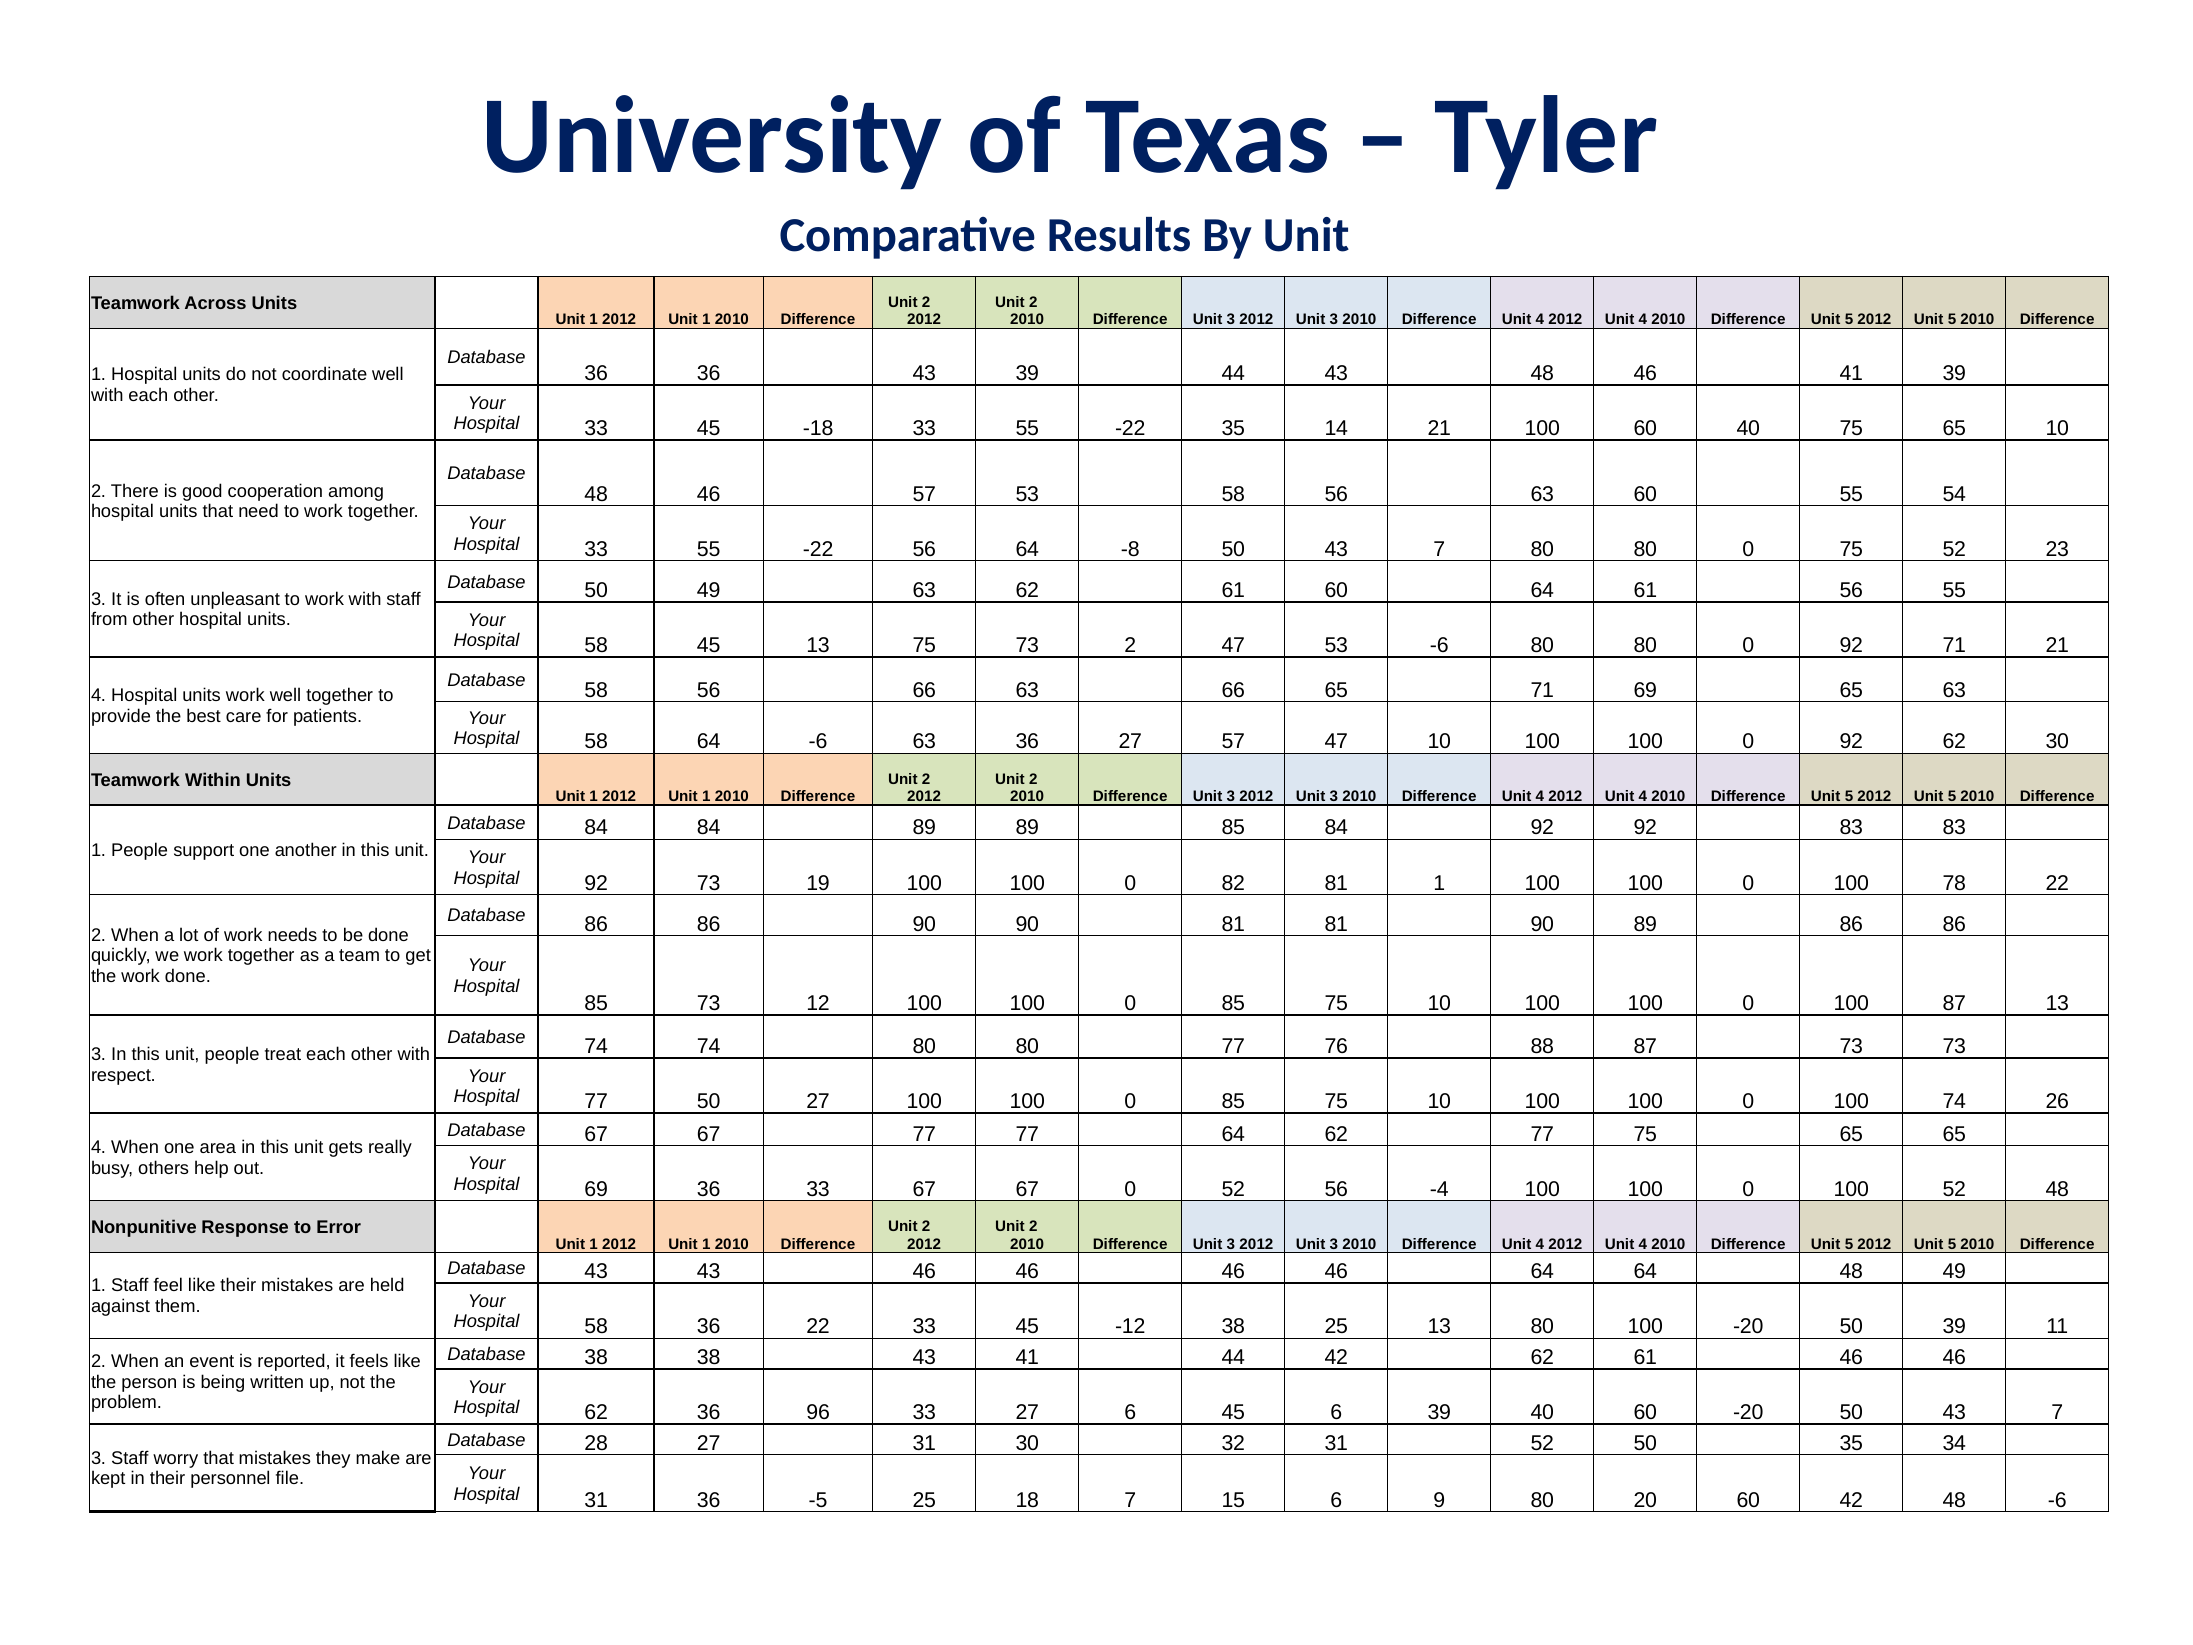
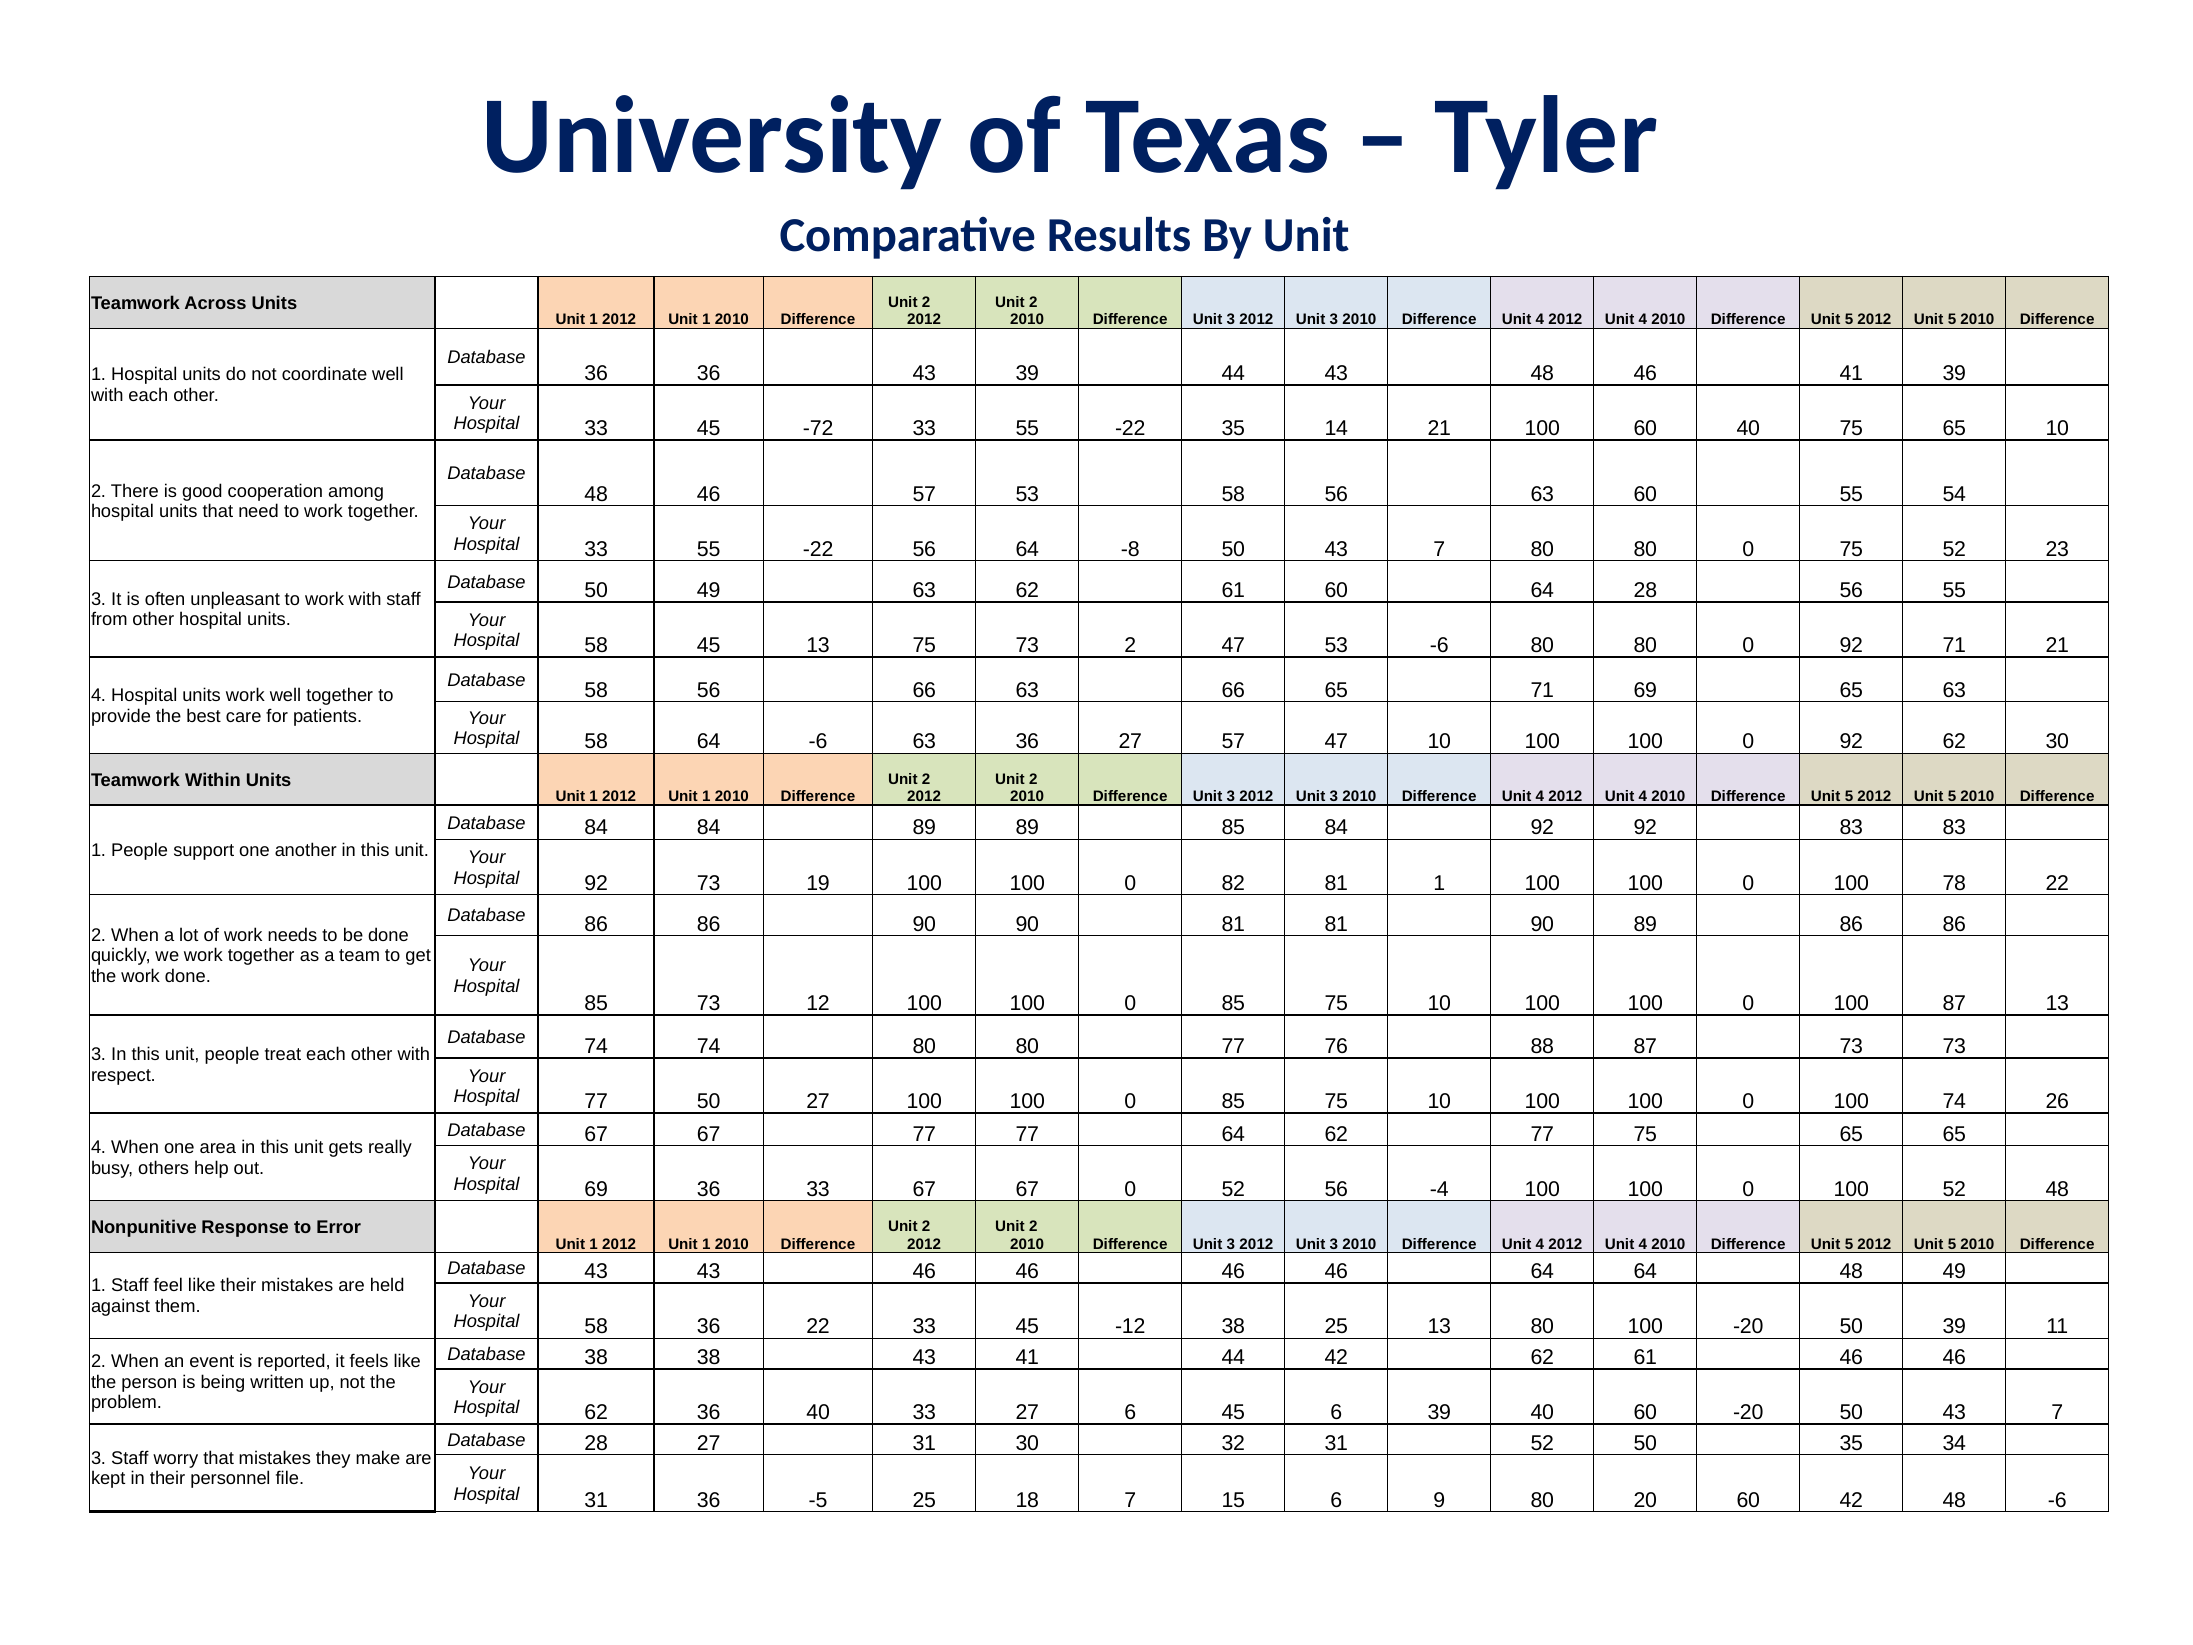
-18: -18 -> -72
64 61: 61 -> 28
36 96: 96 -> 40
